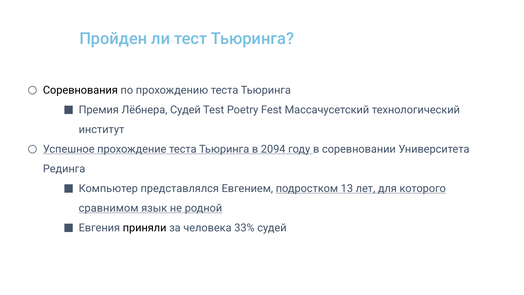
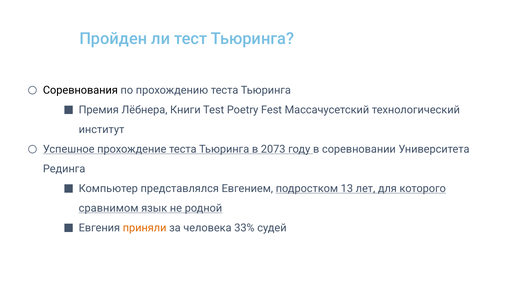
Лёбнера Судей: Судей -> Книги
2094: 2094 -> 2073
приняли colour: black -> orange
